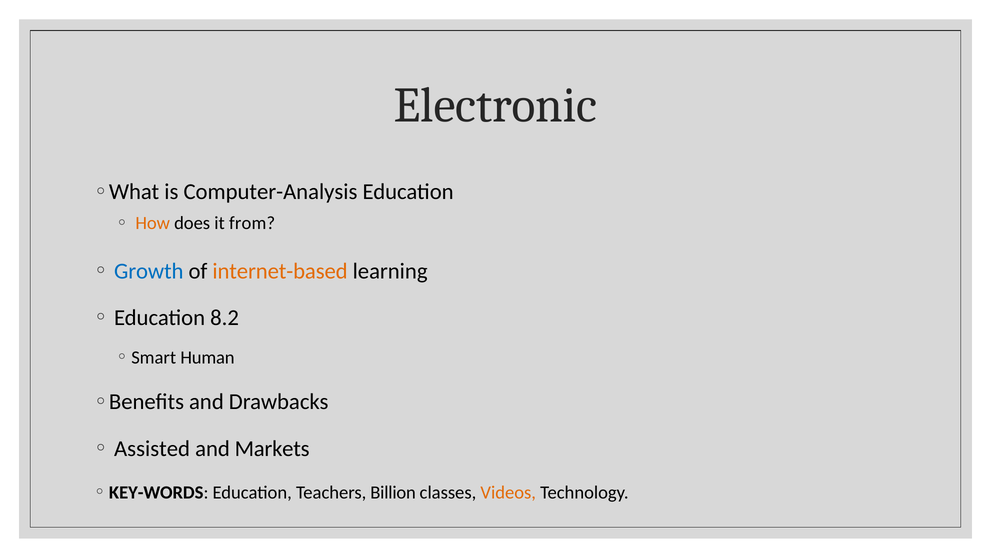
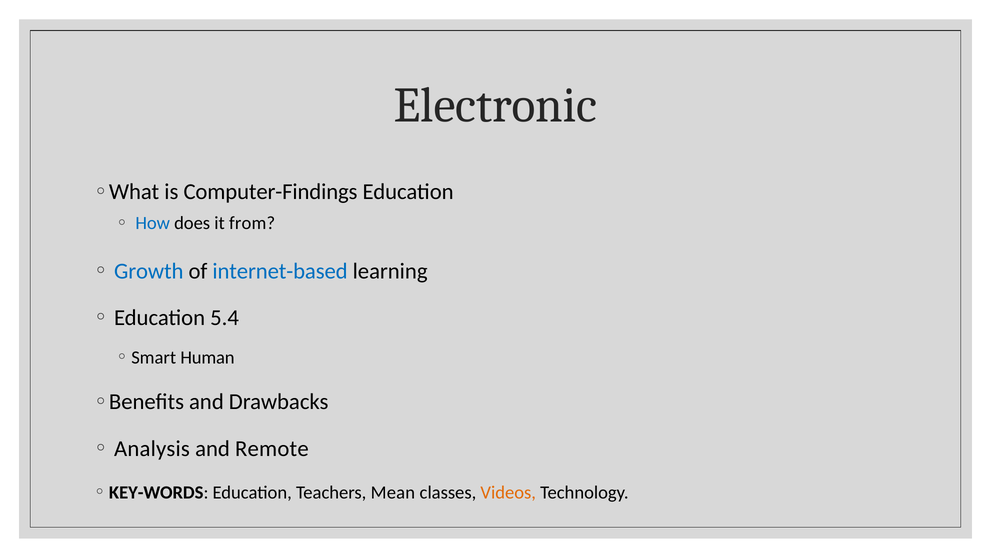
Computer-Analysis: Computer-Analysis -> Computer-Findings
How colour: orange -> blue
internet-based colour: orange -> blue
8.2: 8.2 -> 5.4
Assisted: Assisted -> Analysis
Markets: Markets -> Remote
Billion: Billion -> Mean
